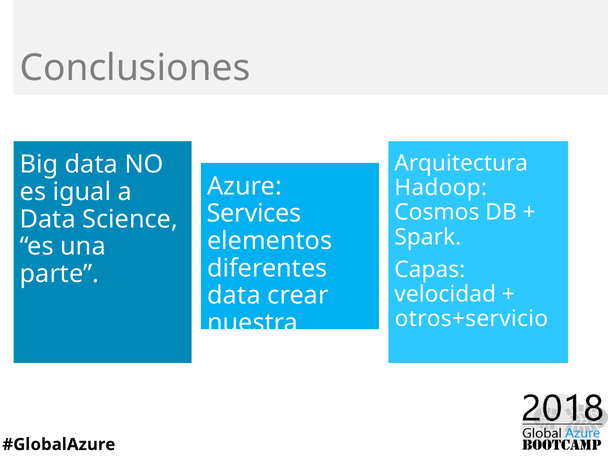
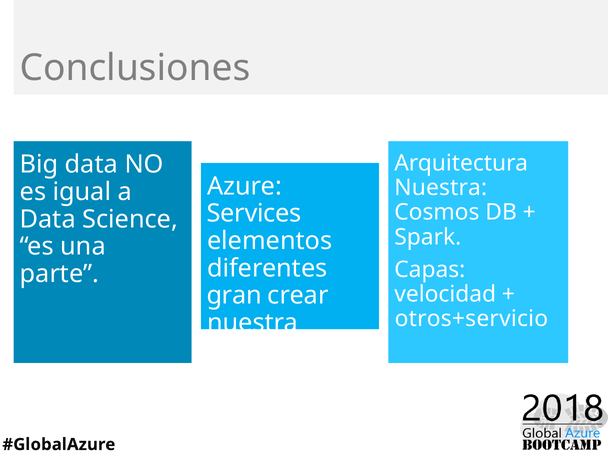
Hadoop at (441, 188): Hadoop -> Nuestra
data at (234, 296): data -> gran
